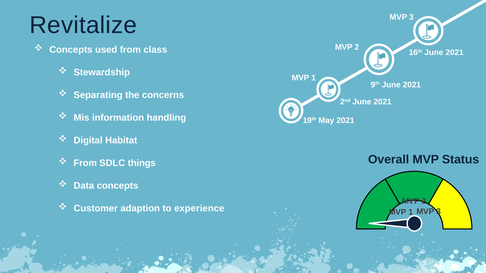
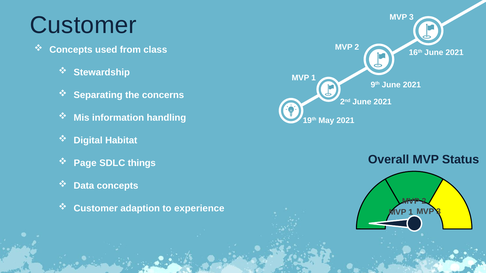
Revitalize at (83, 25): Revitalize -> Customer
From at (85, 163): From -> Page
